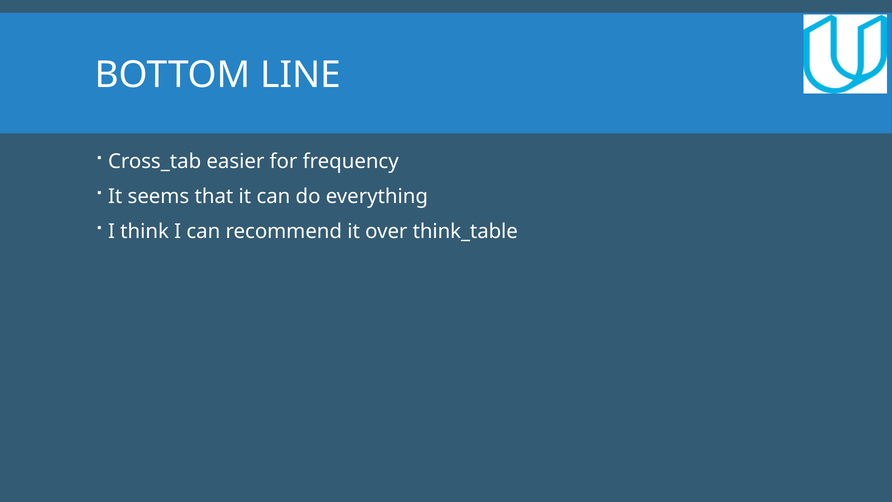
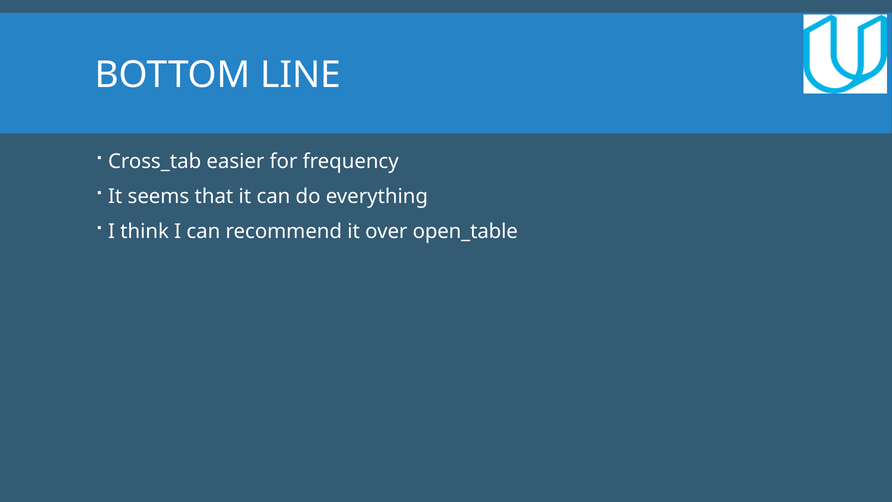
think_table: think_table -> open_table
